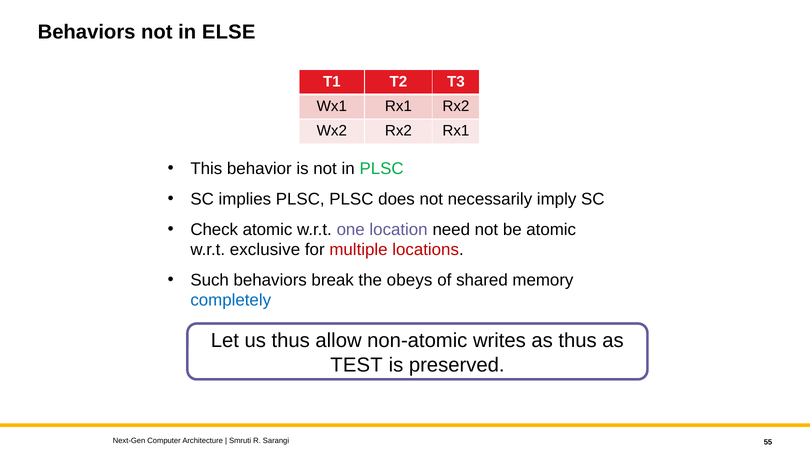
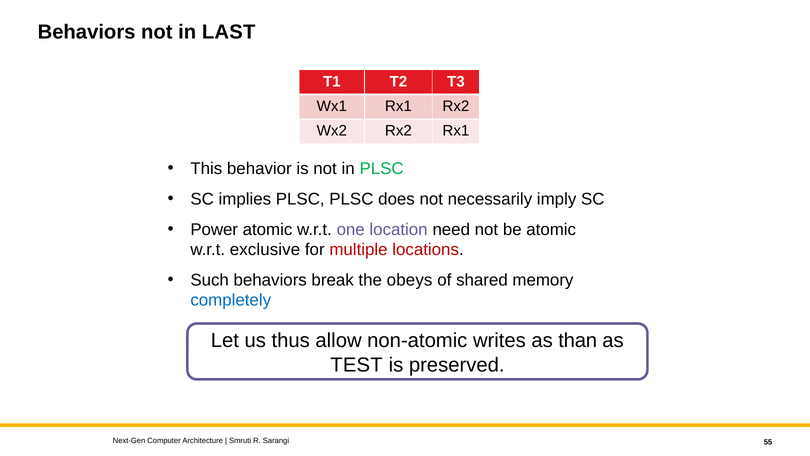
ELSE: ELSE -> LAST
Check: Check -> Power
as thus: thus -> than
